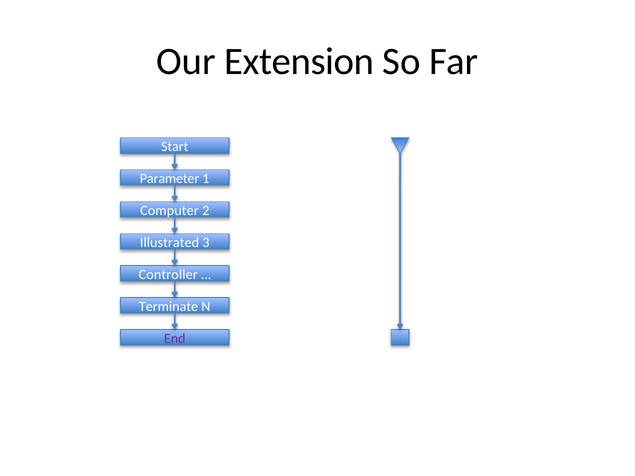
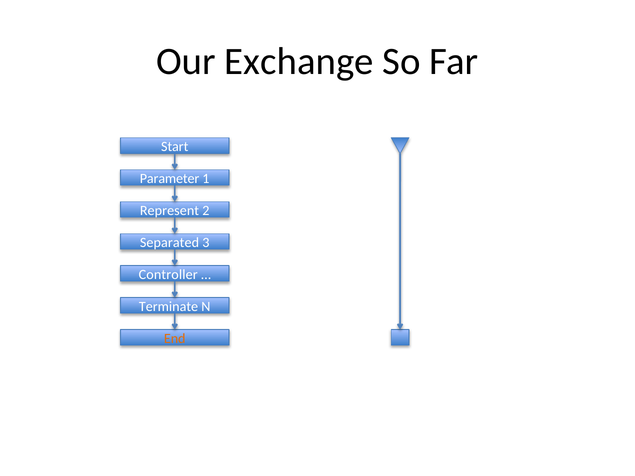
Extension: Extension -> Exchange
Computer: Computer -> Represent
Illustrated: Illustrated -> Separated
End colour: purple -> orange
